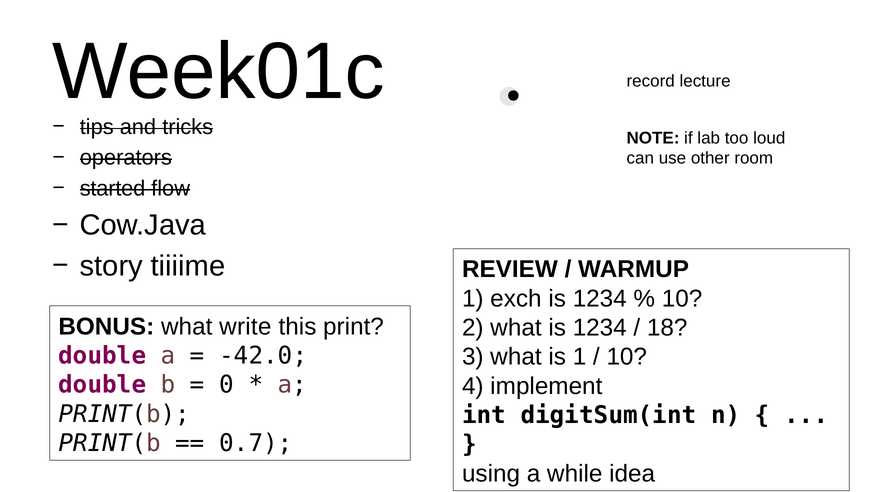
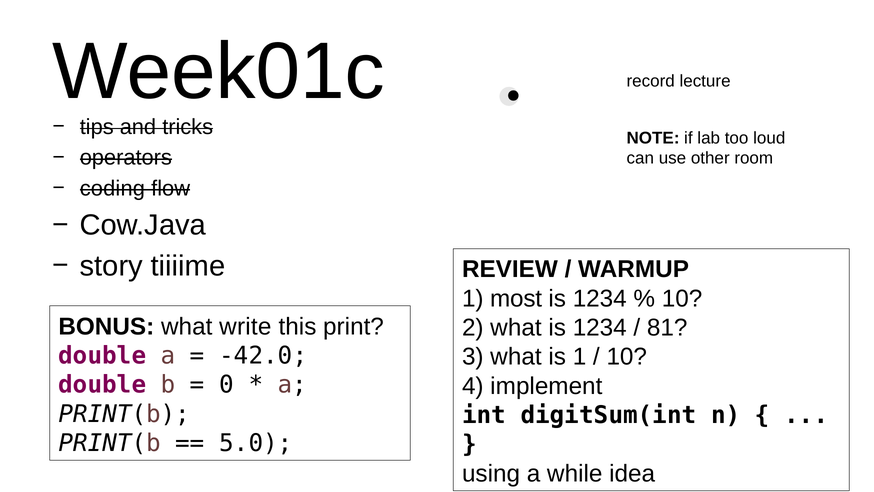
started: started -> coding
exch: exch -> most
18: 18 -> 81
0.7: 0.7 -> 5.0
